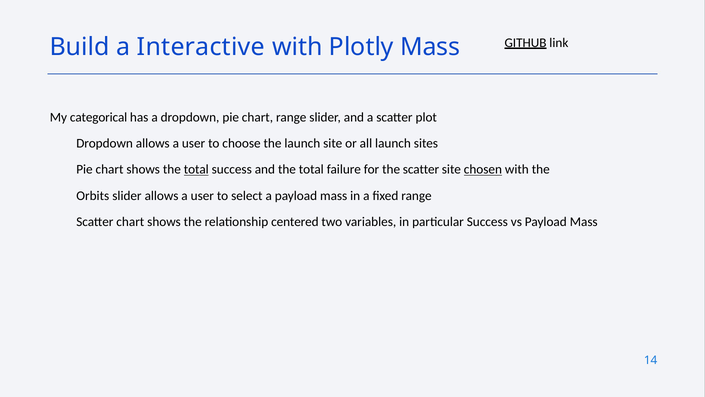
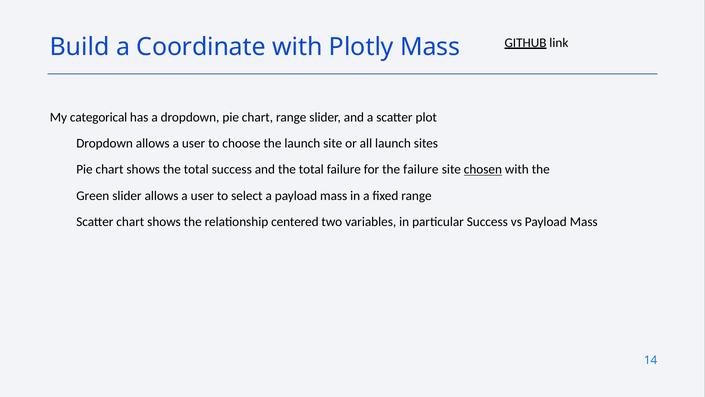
Interactive: Interactive -> Coordinate
total at (196, 169) underline: present -> none
the scatter: scatter -> failure
Orbits: Orbits -> Green
